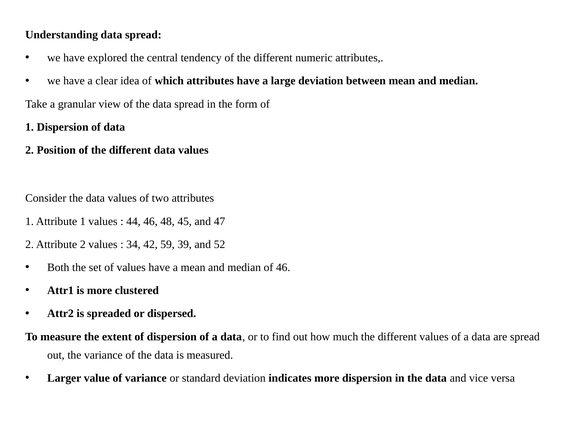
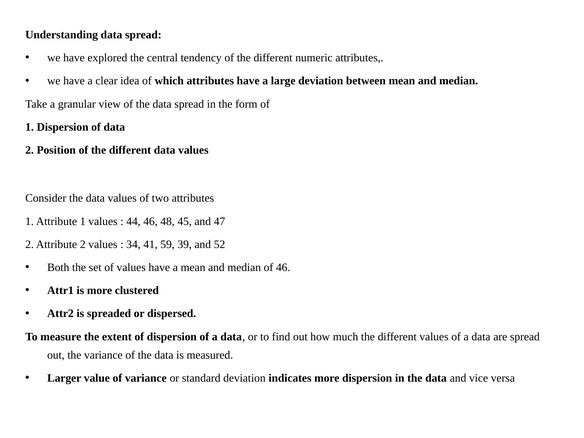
42: 42 -> 41
